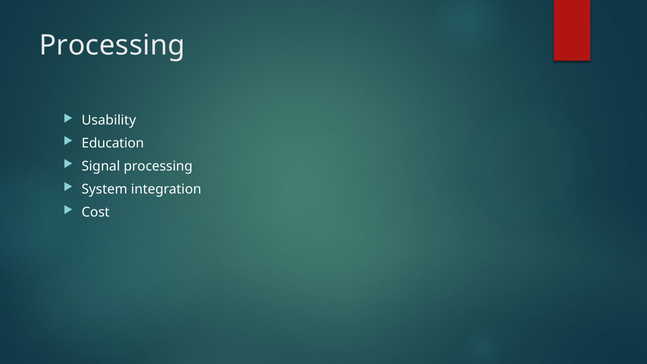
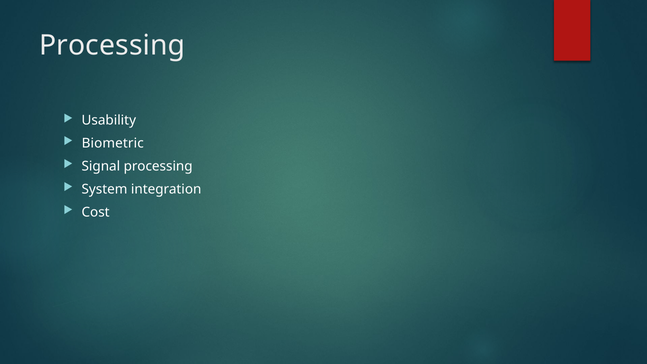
Education: Education -> Biometric
